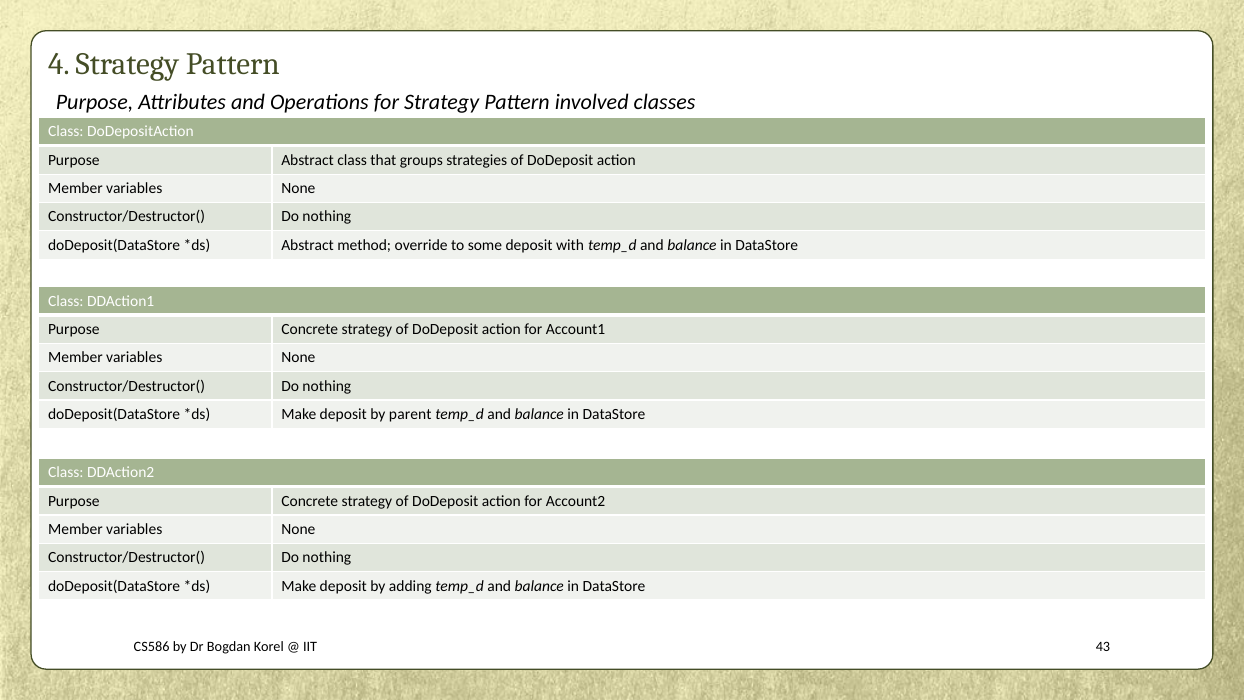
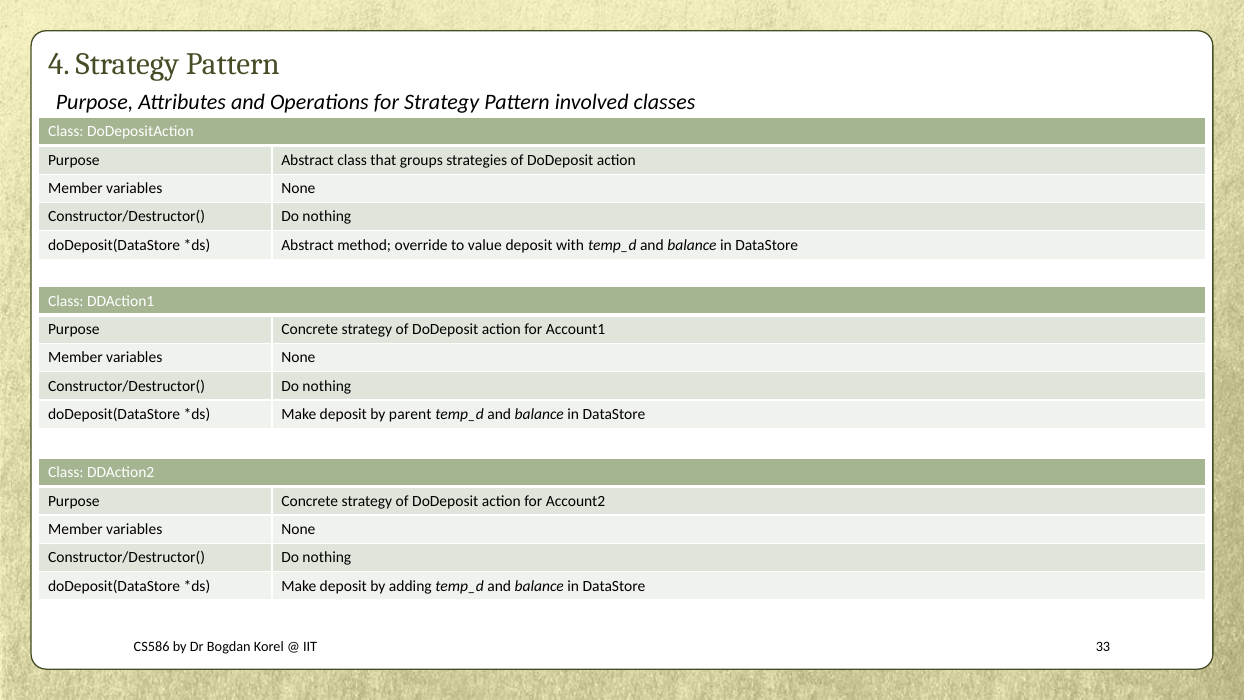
some: some -> value
43: 43 -> 33
